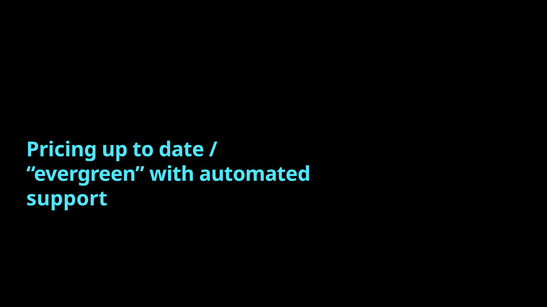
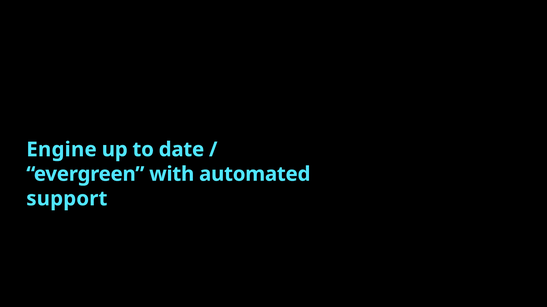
Pricing: Pricing -> Engine
